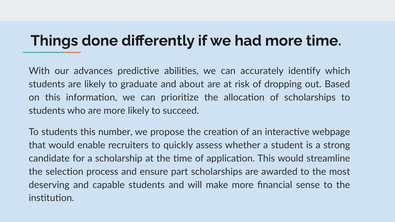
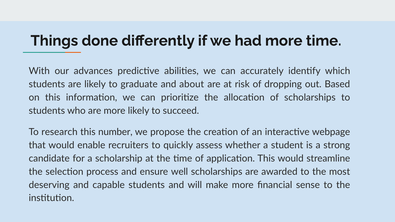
students at (59, 132): students -> research
part: part -> well
